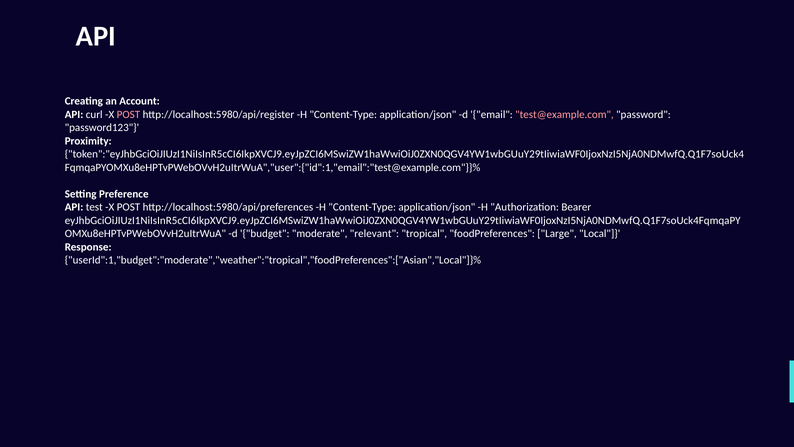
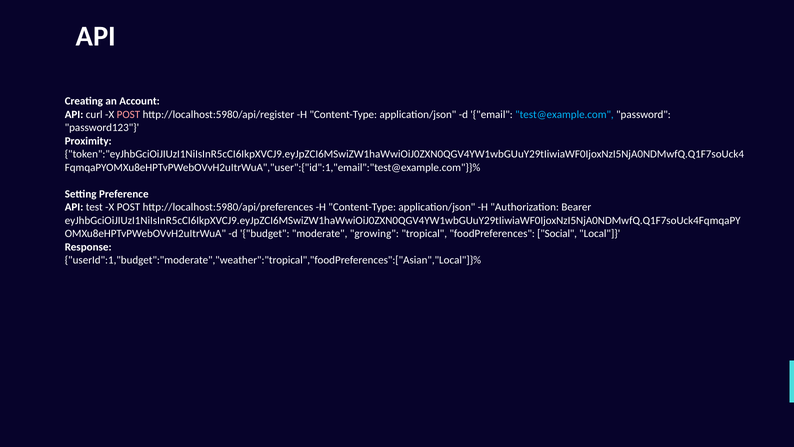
test@example.com colour: pink -> light blue
relevant: relevant -> growing
Large: Large -> Social
